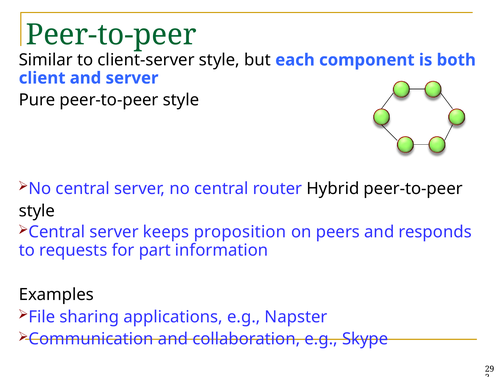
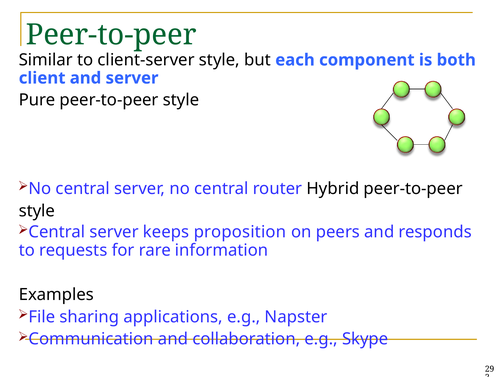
part: part -> rare
